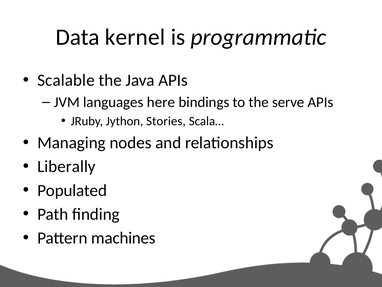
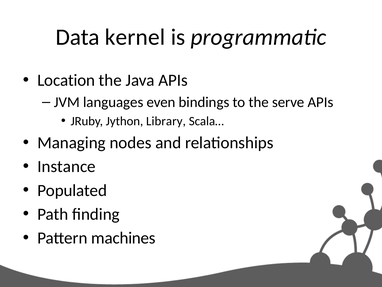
Scalable: Scalable -> Location
here: here -> even
Stories: Stories -> Library
Liberally: Liberally -> Instance
